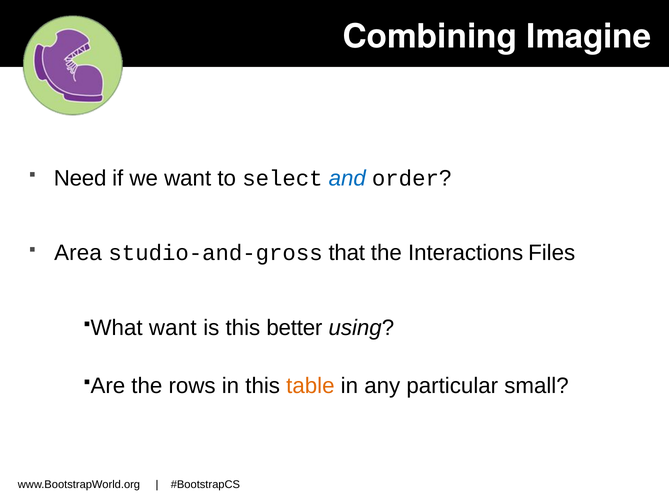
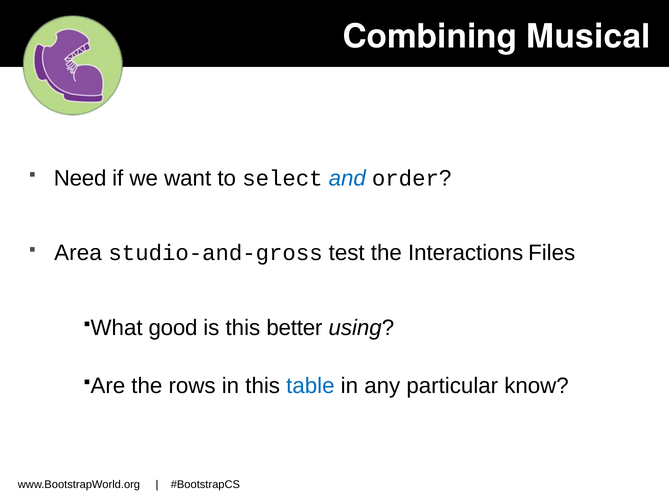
Imagine: Imagine -> Musical
that: that -> test
want at (173, 327): want -> good
table colour: orange -> blue
small: small -> know
